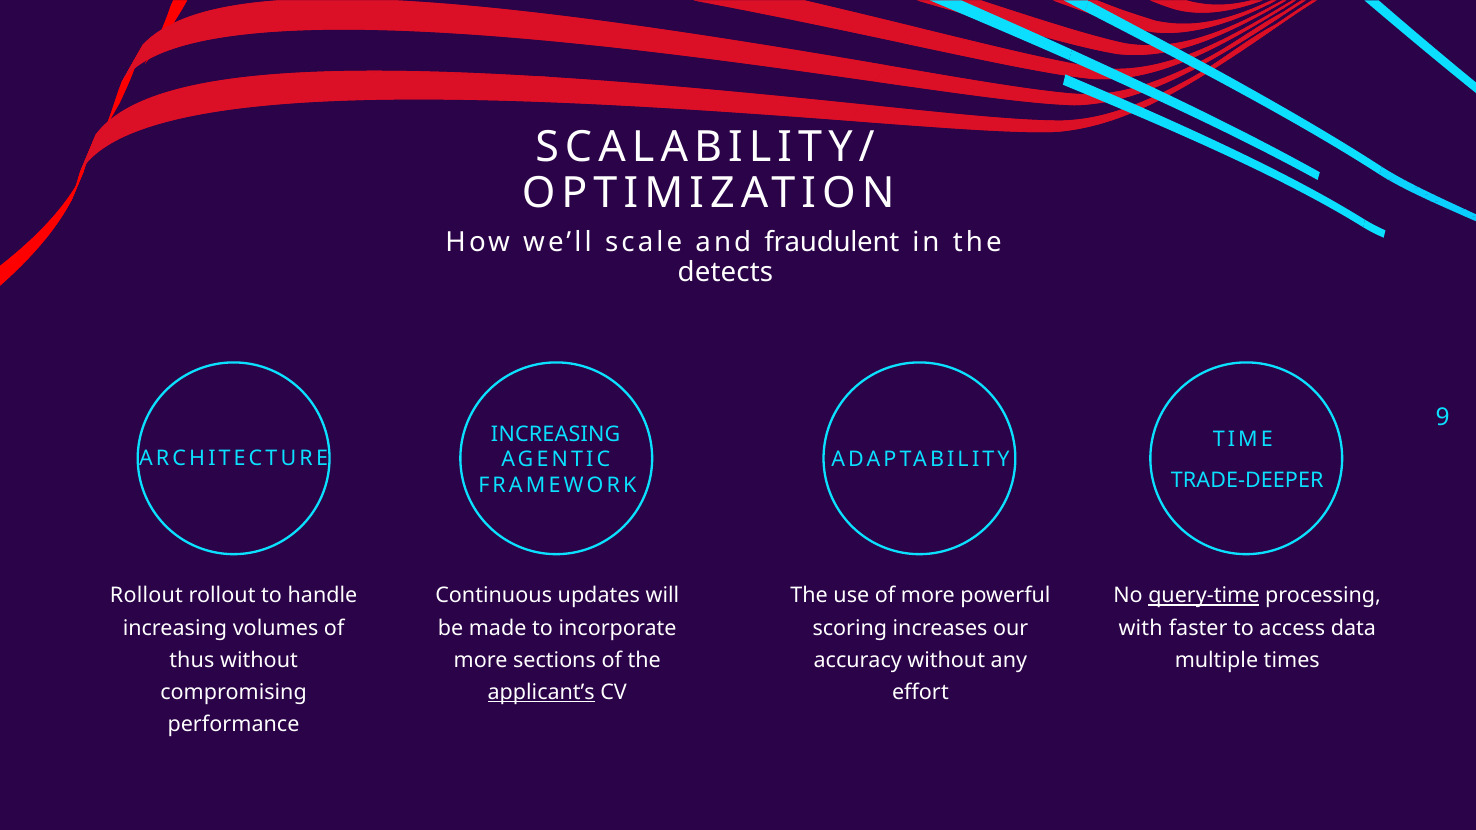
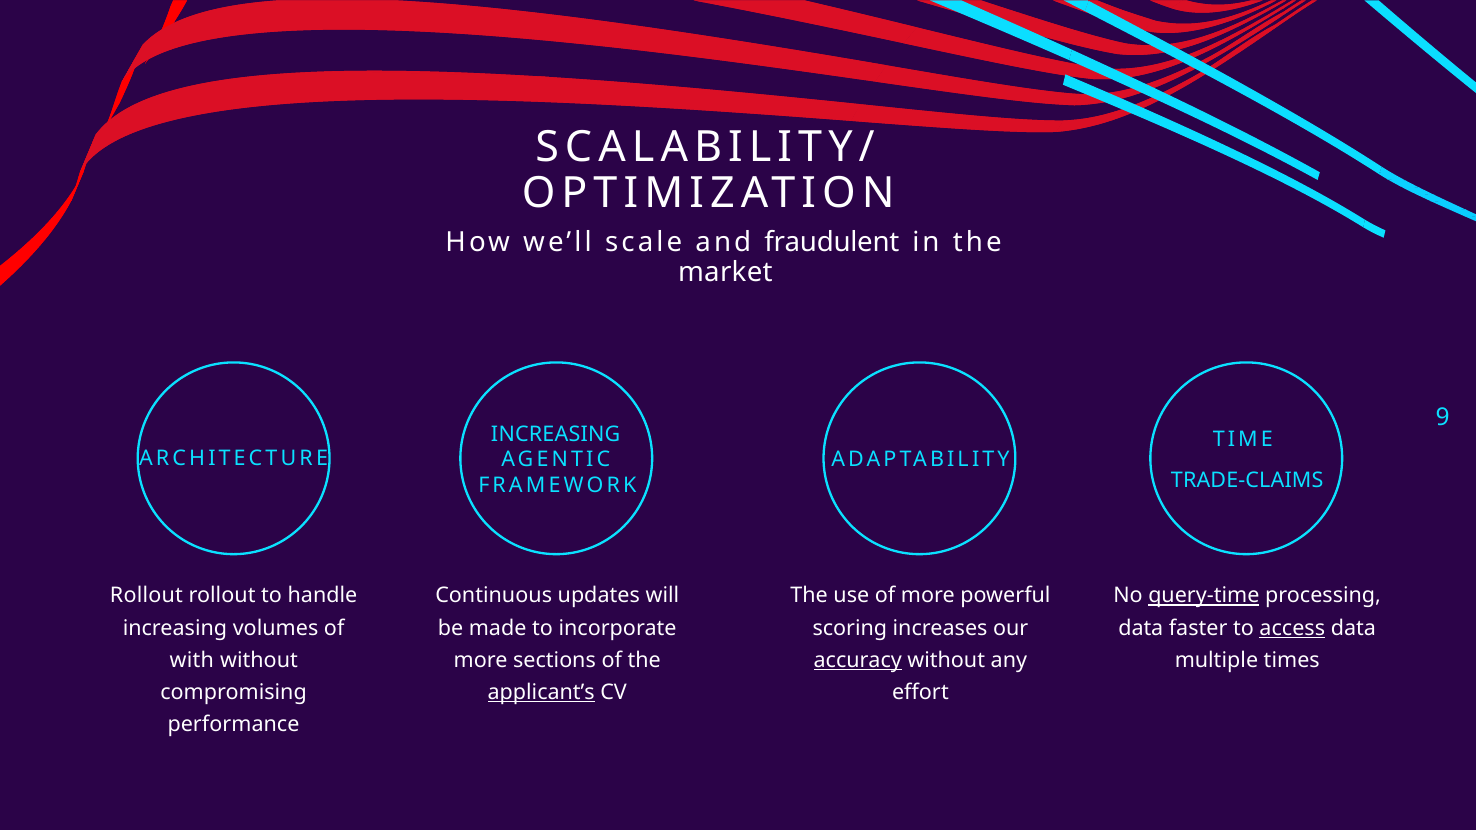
detects: detects -> market
TRADE-DEEPER: TRADE-DEEPER -> TRADE-CLAIMS
with at (1141, 628): with -> data
access underline: none -> present
thus: thus -> with
accuracy underline: none -> present
